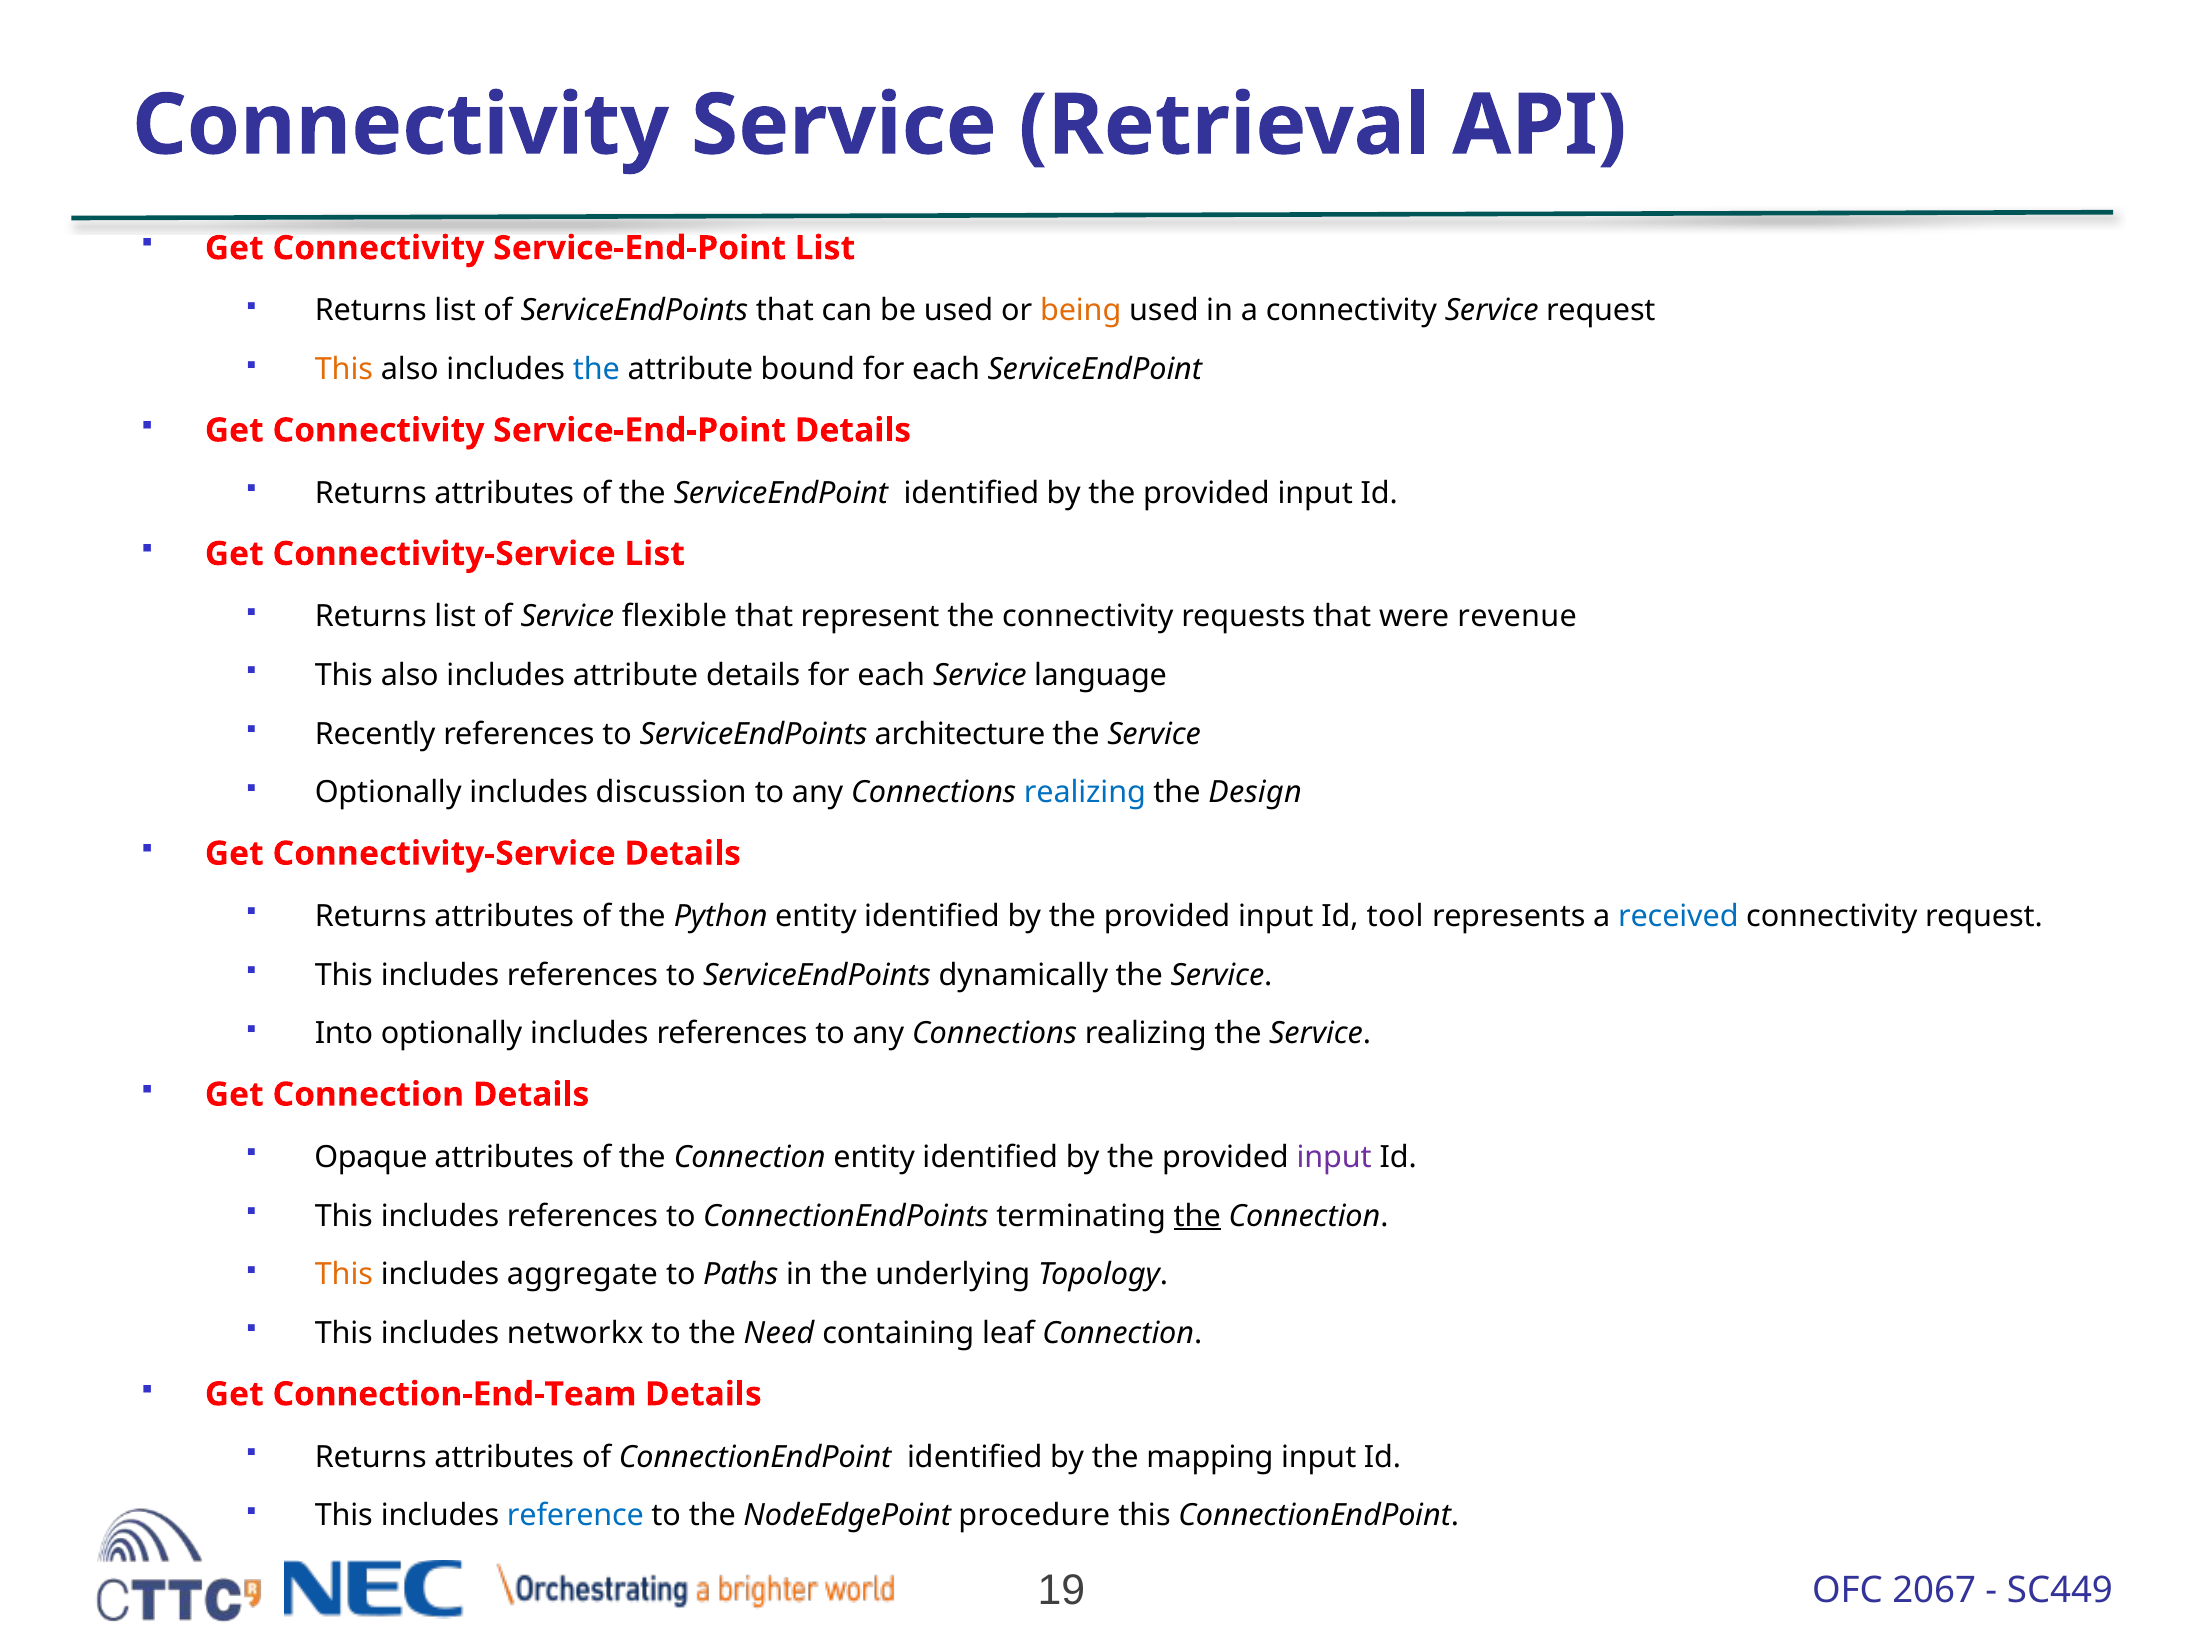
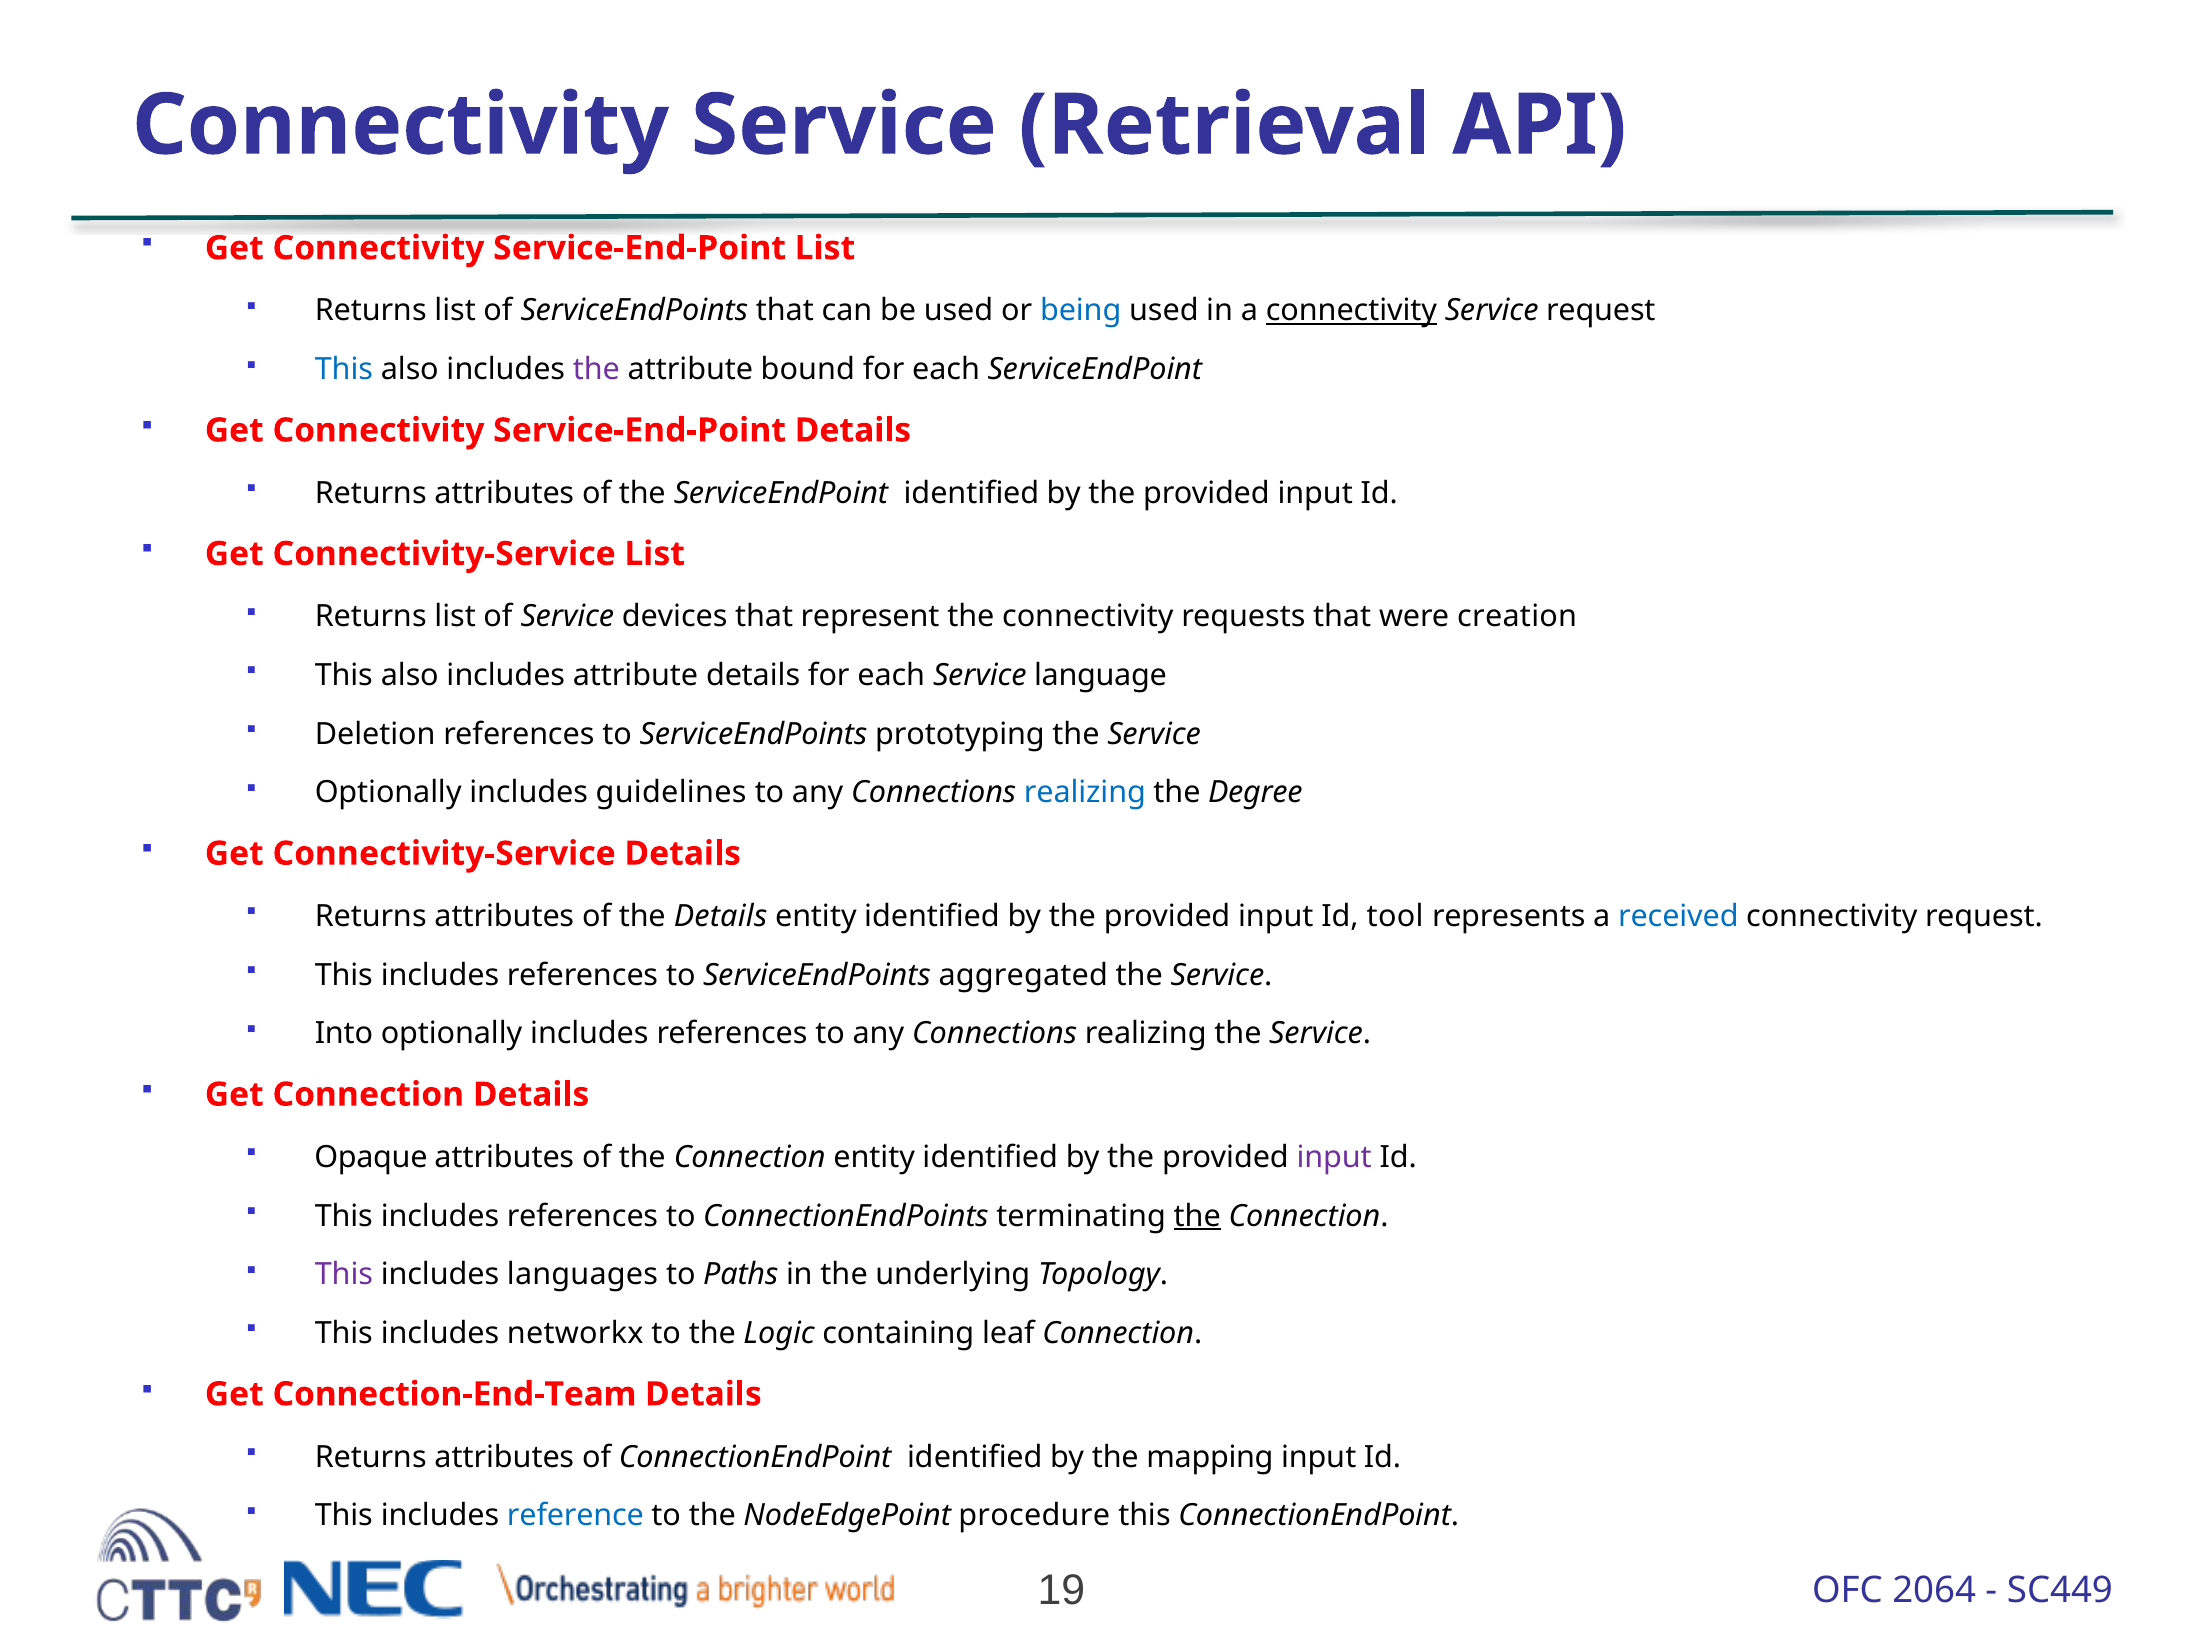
being colour: orange -> blue
connectivity at (1351, 311) underline: none -> present
This at (344, 370) colour: orange -> blue
the at (596, 370) colour: blue -> purple
flexible: flexible -> devices
revenue: revenue -> creation
Recently: Recently -> Deletion
architecture: architecture -> prototyping
discussion: discussion -> guidelines
Design: Design -> Degree
the Python: Python -> Details
dynamically: dynamically -> aggregated
This at (344, 1275) colour: orange -> purple
aggregate: aggregate -> languages
Need: Need -> Logic
2067: 2067 -> 2064
